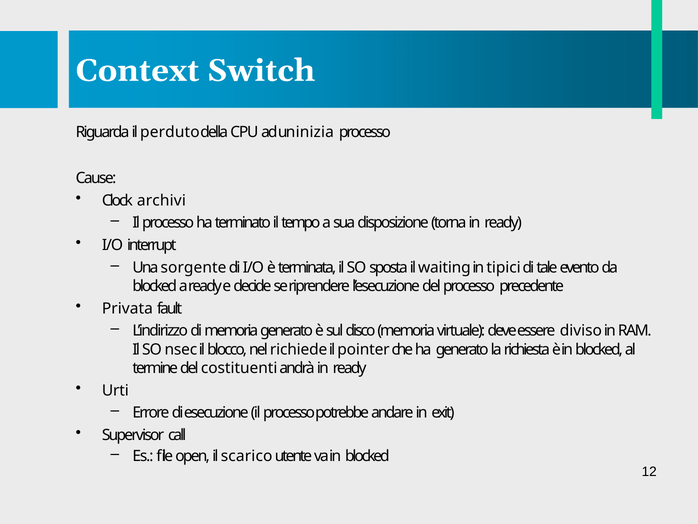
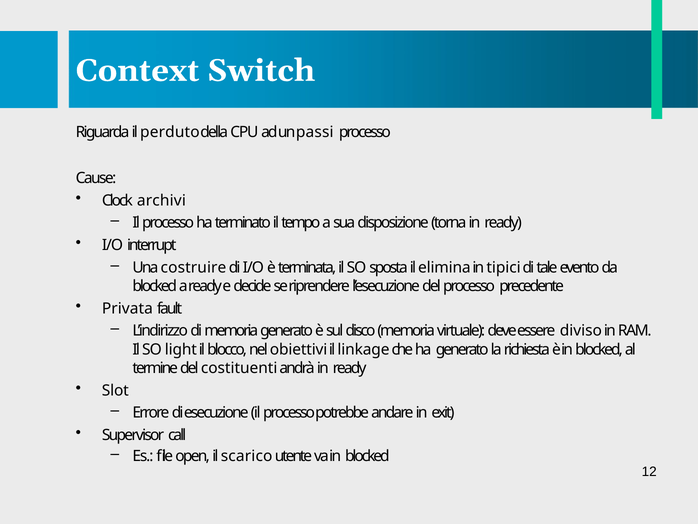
inizia: inizia -> passi
sorgente: sorgente -> costruire
waiting: waiting -> elimina
nsec: nsec -> light
richiede: richiede -> obiettivi
pointer: pointer -> linkage
Urti: Urti -> Slot
